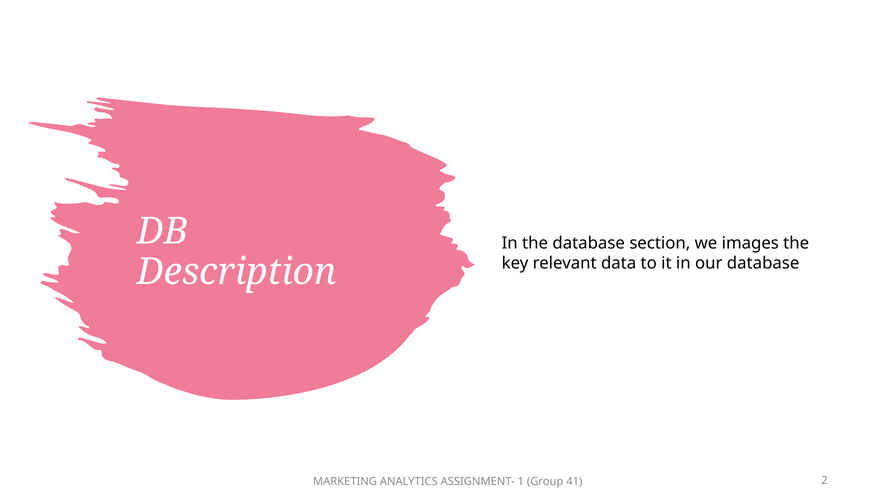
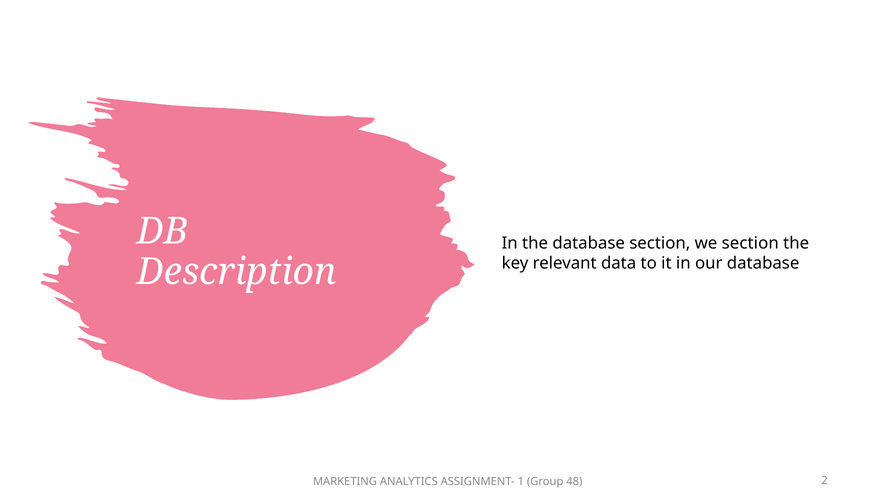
we images: images -> section
41: 41 -> 48
